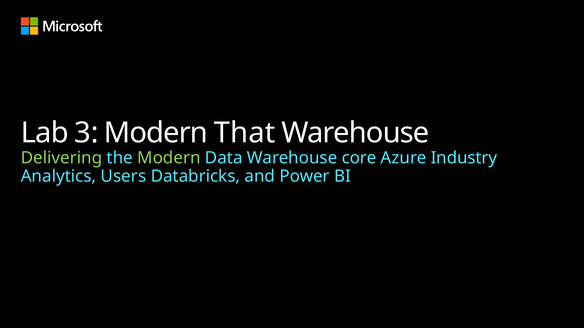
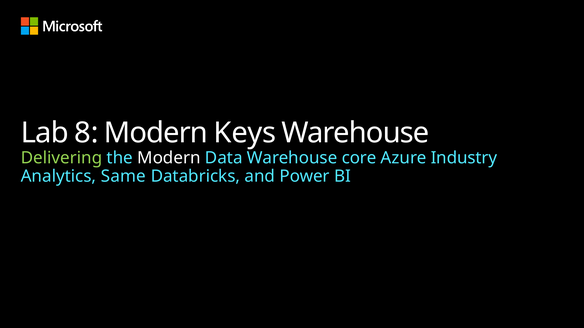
3: 3 -> 8
That: That -> Keys
Modern at (169, 158) colour: light green -> white
Users: Users -> Same
